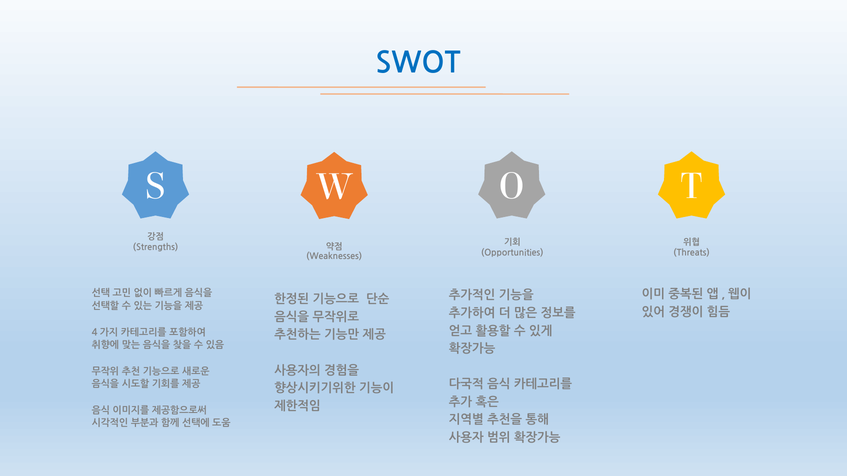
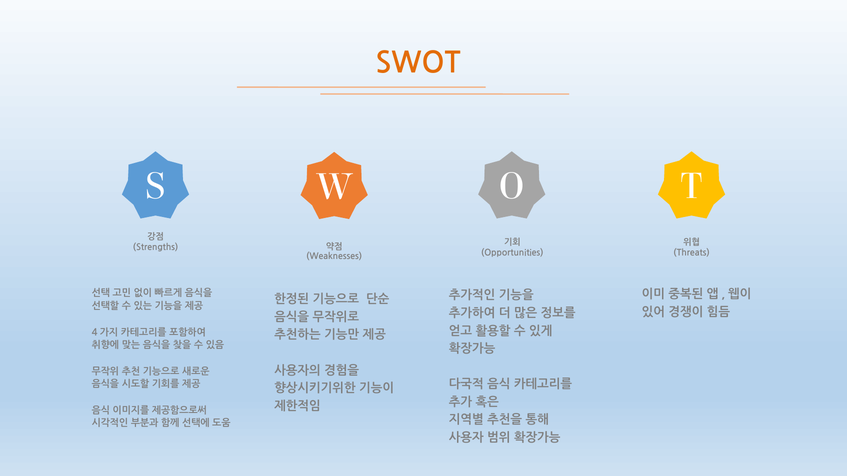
SWOT colour: blue -> orange
